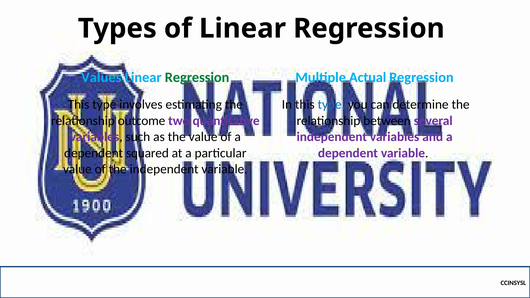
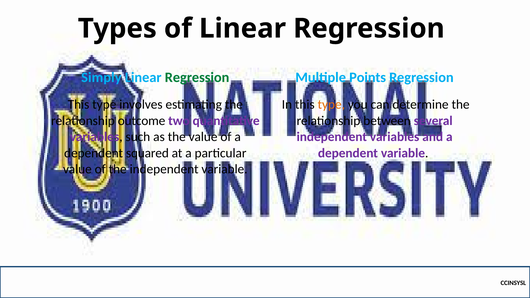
Values: Values -> Simply
Actual: Actual -> Points
type at (331, 105) colour: blue -> orange
